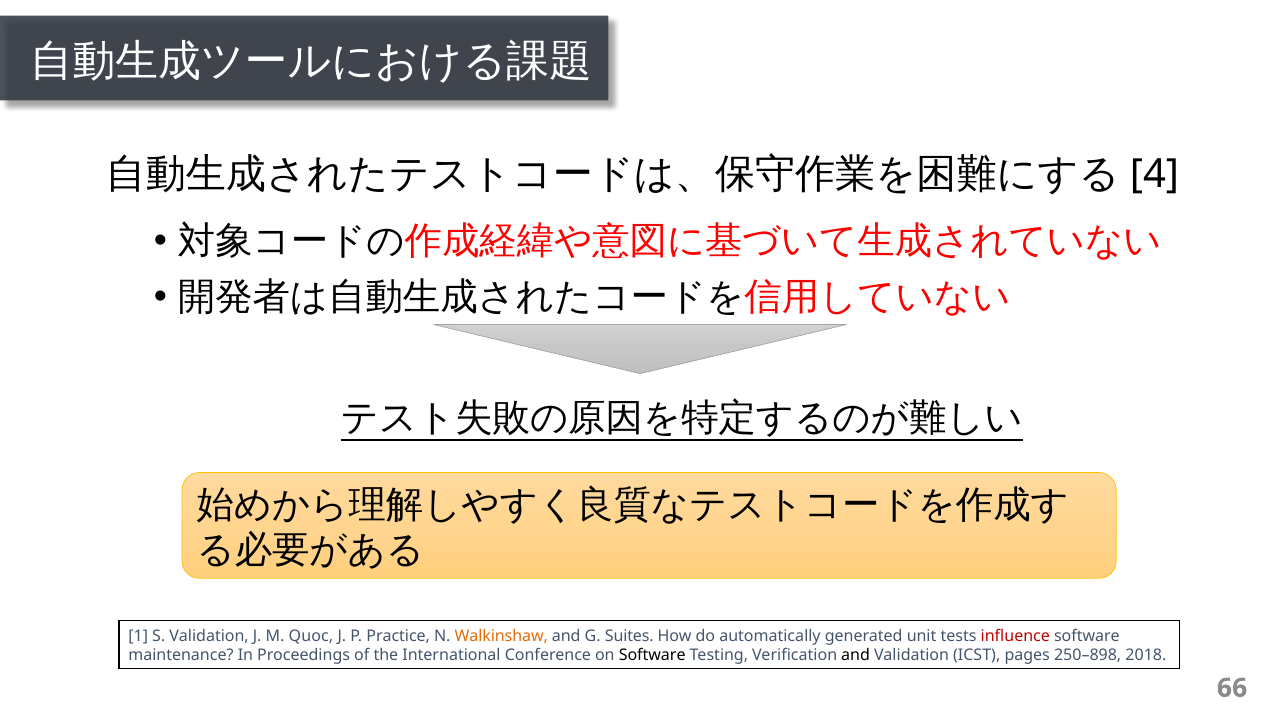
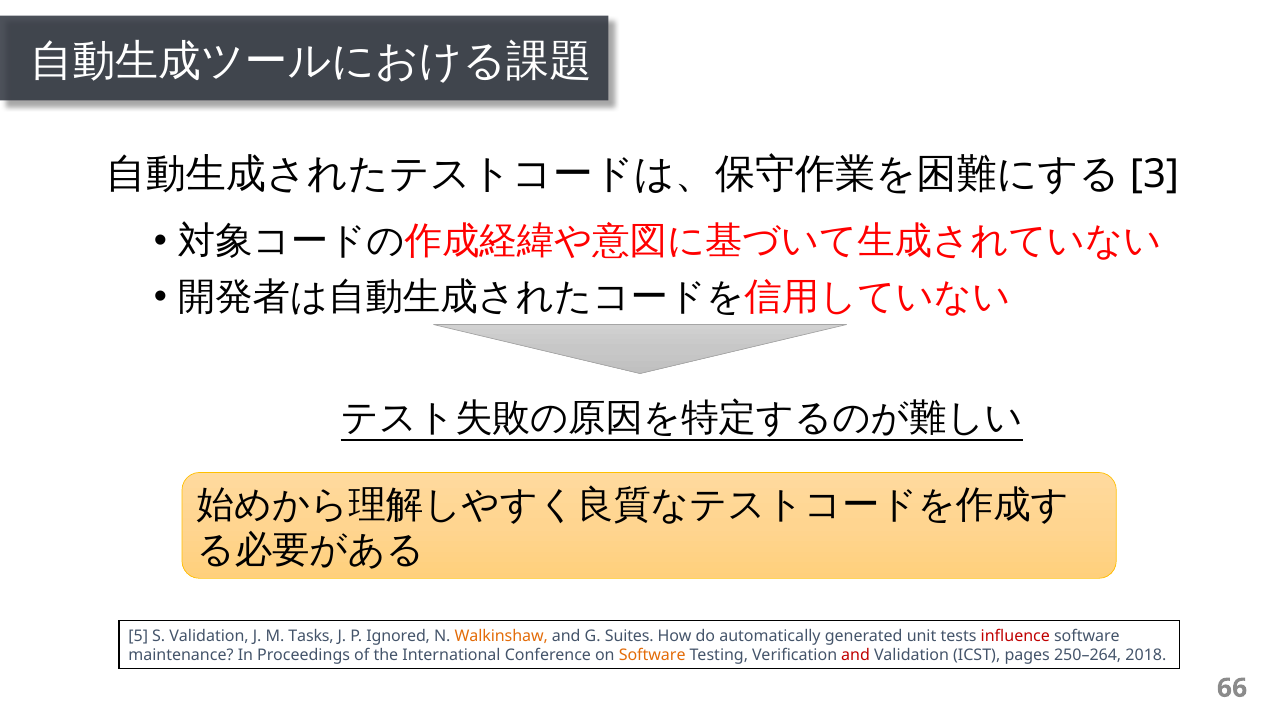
4: 4 -> 3
1: 1 -> 5
Quoc: Quoc -> Tasks
Practice: Practice -> Ignored
Software at (652, 655) colour: black -> orange
and at (856, 655) colour: black -> red
250–898: 250–898 -> 250–264
